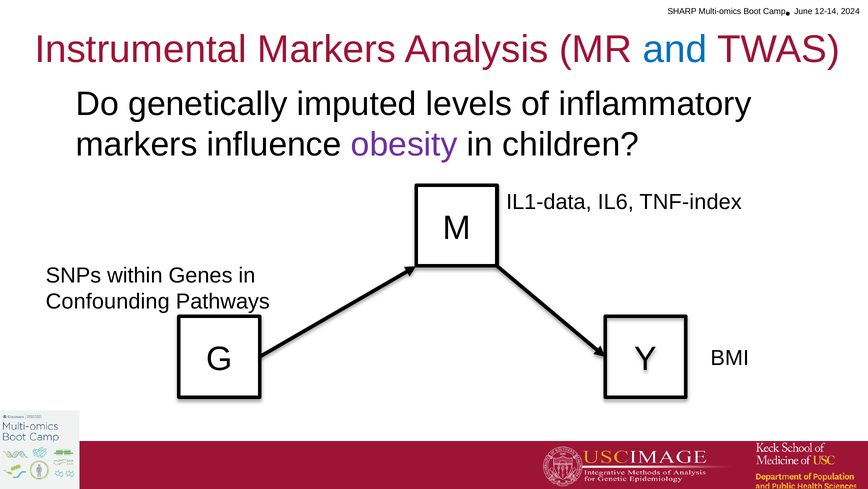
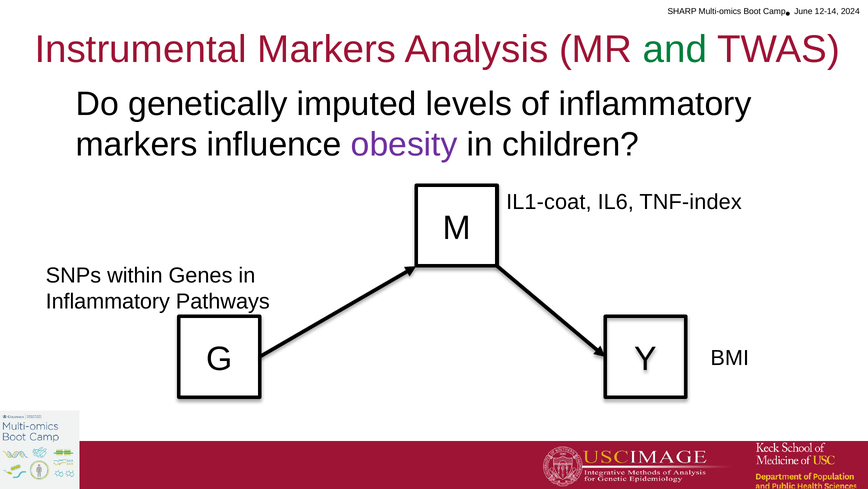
and colour: blue -> green
IL1-data: IL1-data -> IL1-coat
Confounding at (108, 301): Confounding -> Inflammatory
